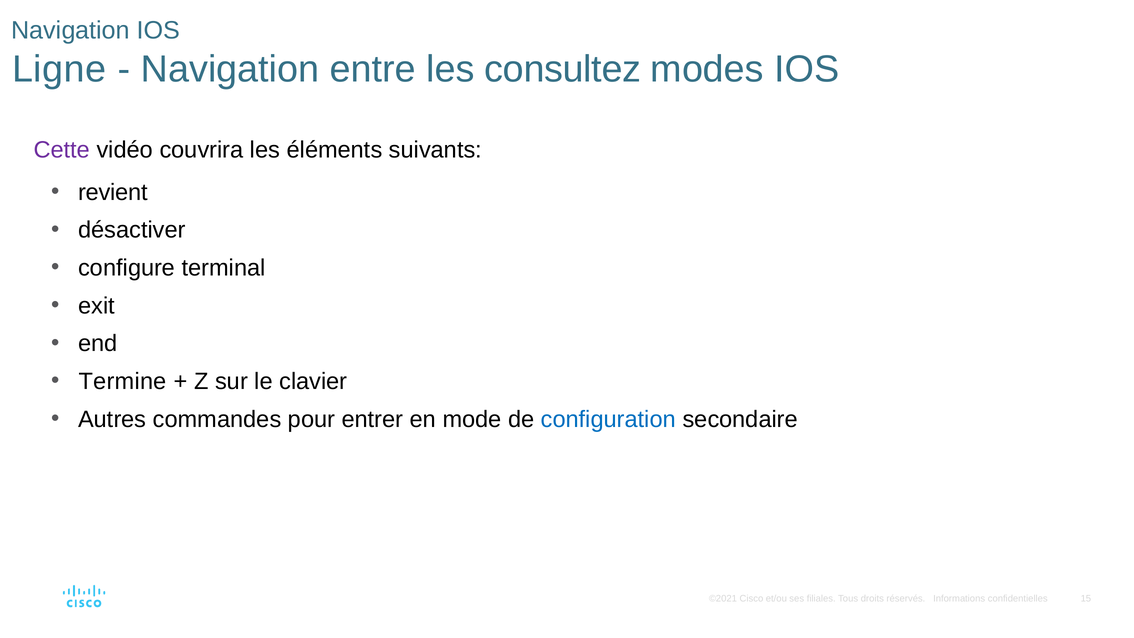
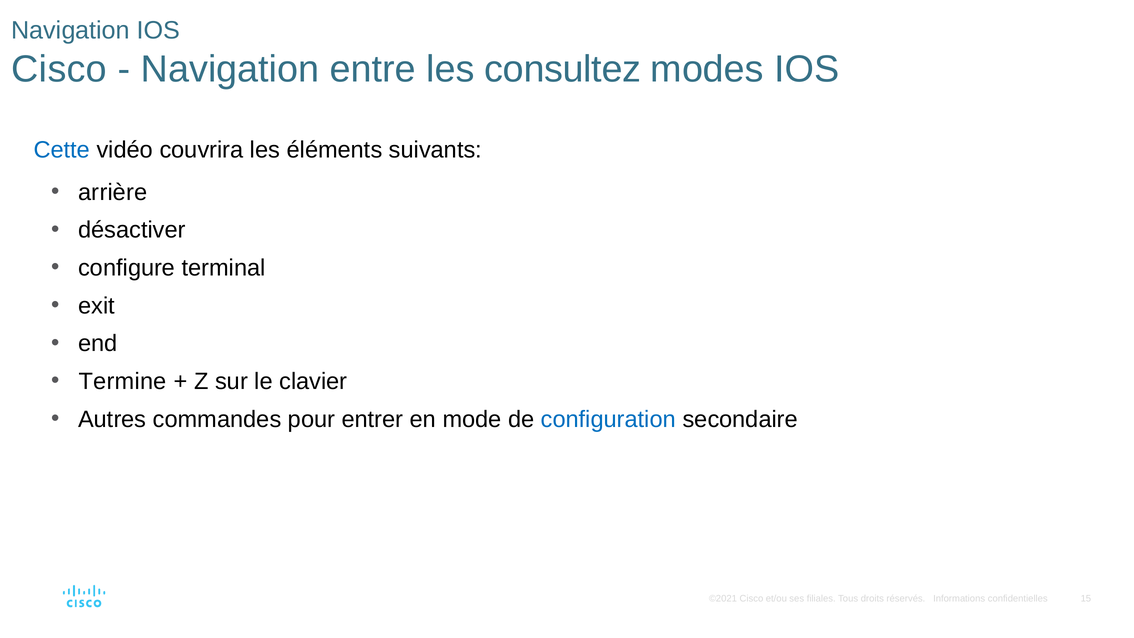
Ligne at (59, 69): Ligne -> Cisco
Cette colour: purple -> blue
revient: revient -> arrière
